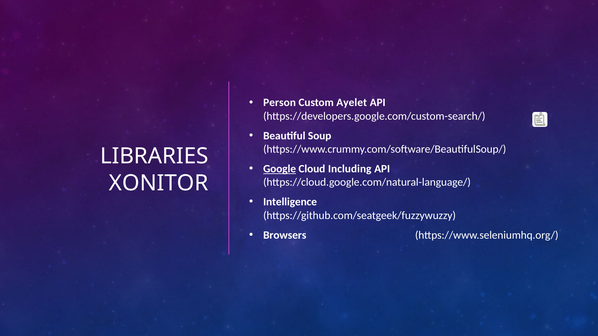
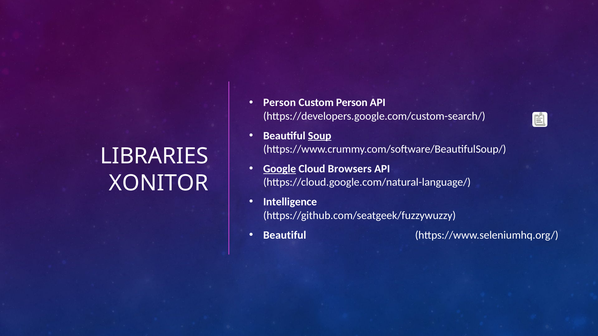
Custom Ayelet: Ayelet -> Person
Soup underline: none -> present
Including: Including -> Browsers
Browsers at (285, 235): Browsers -> Beautiful
